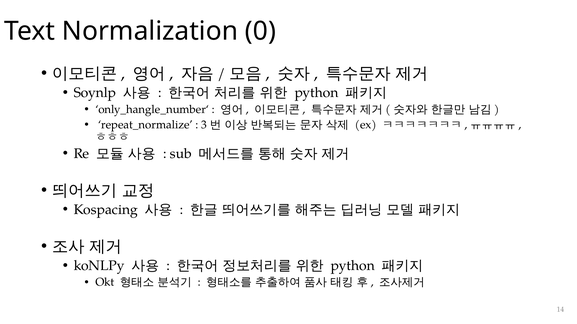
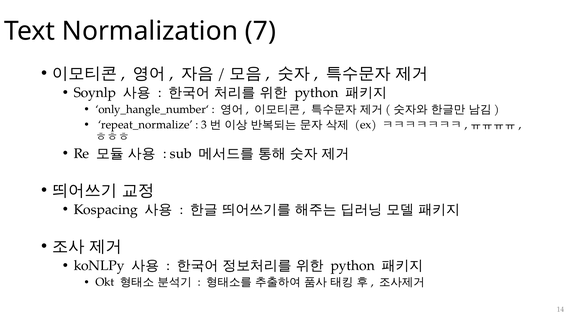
0: 0 -> 7
